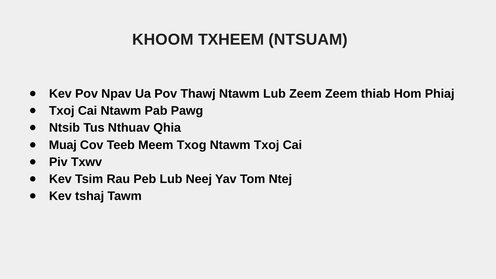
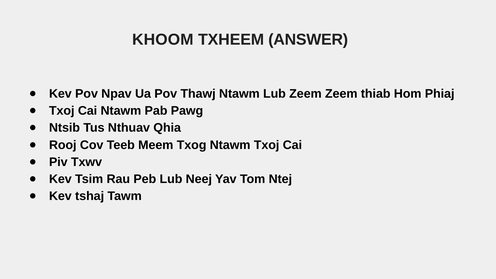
NTSUAM: NTSUAM -> ANSWER
Muaj: Muaj -> Rooj
